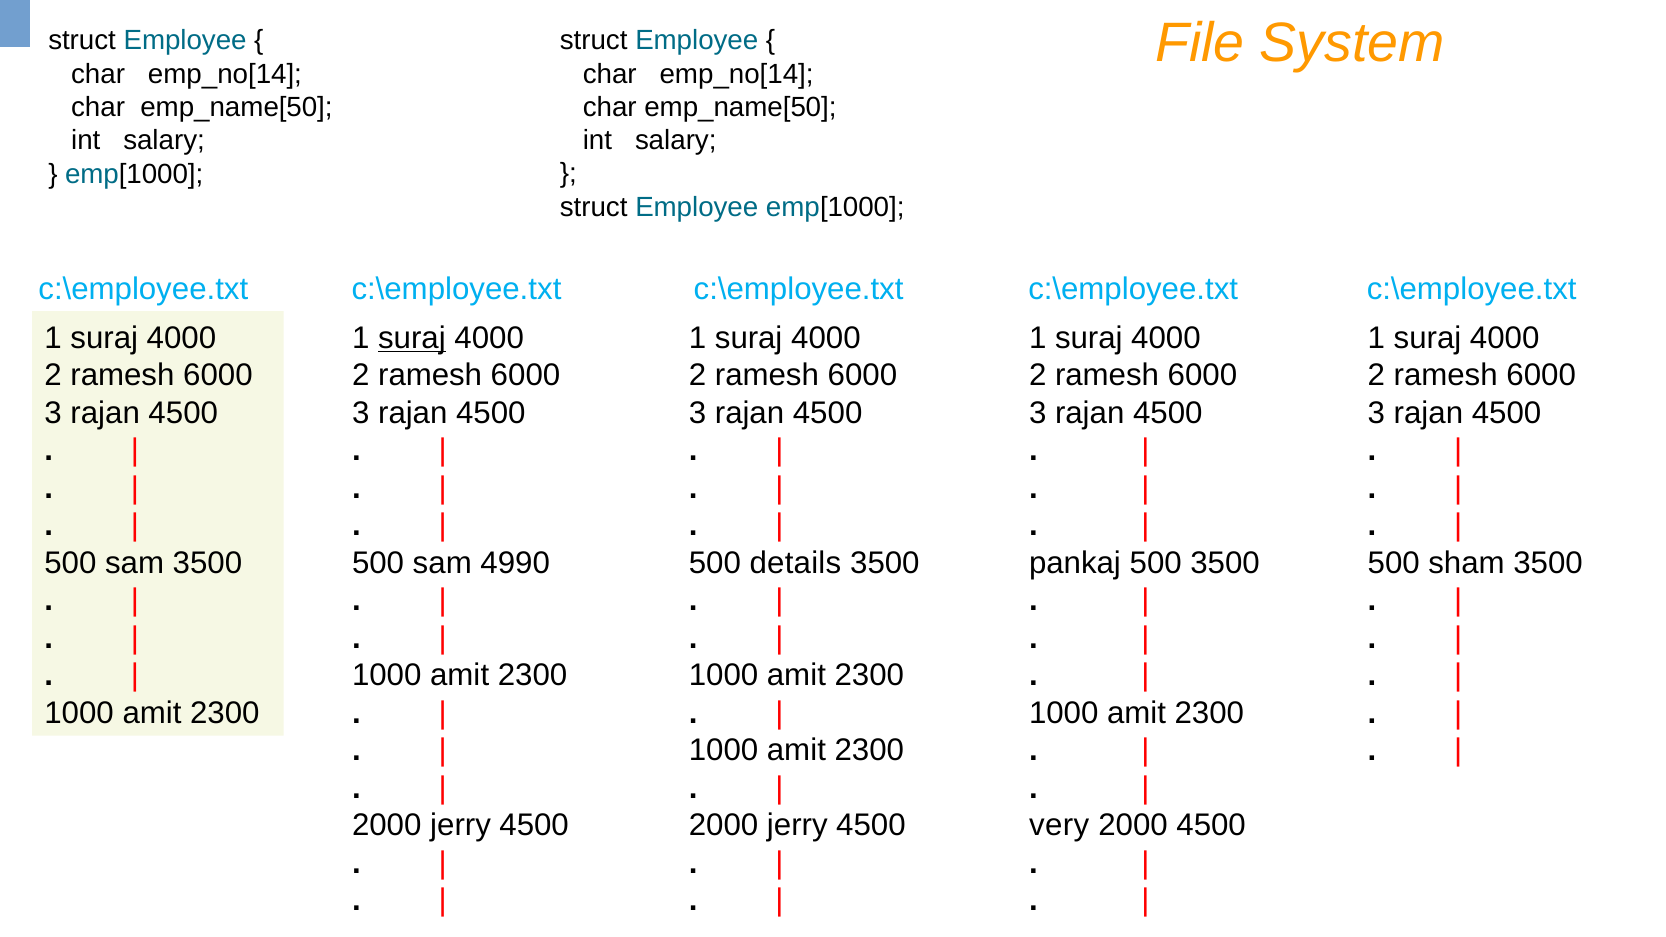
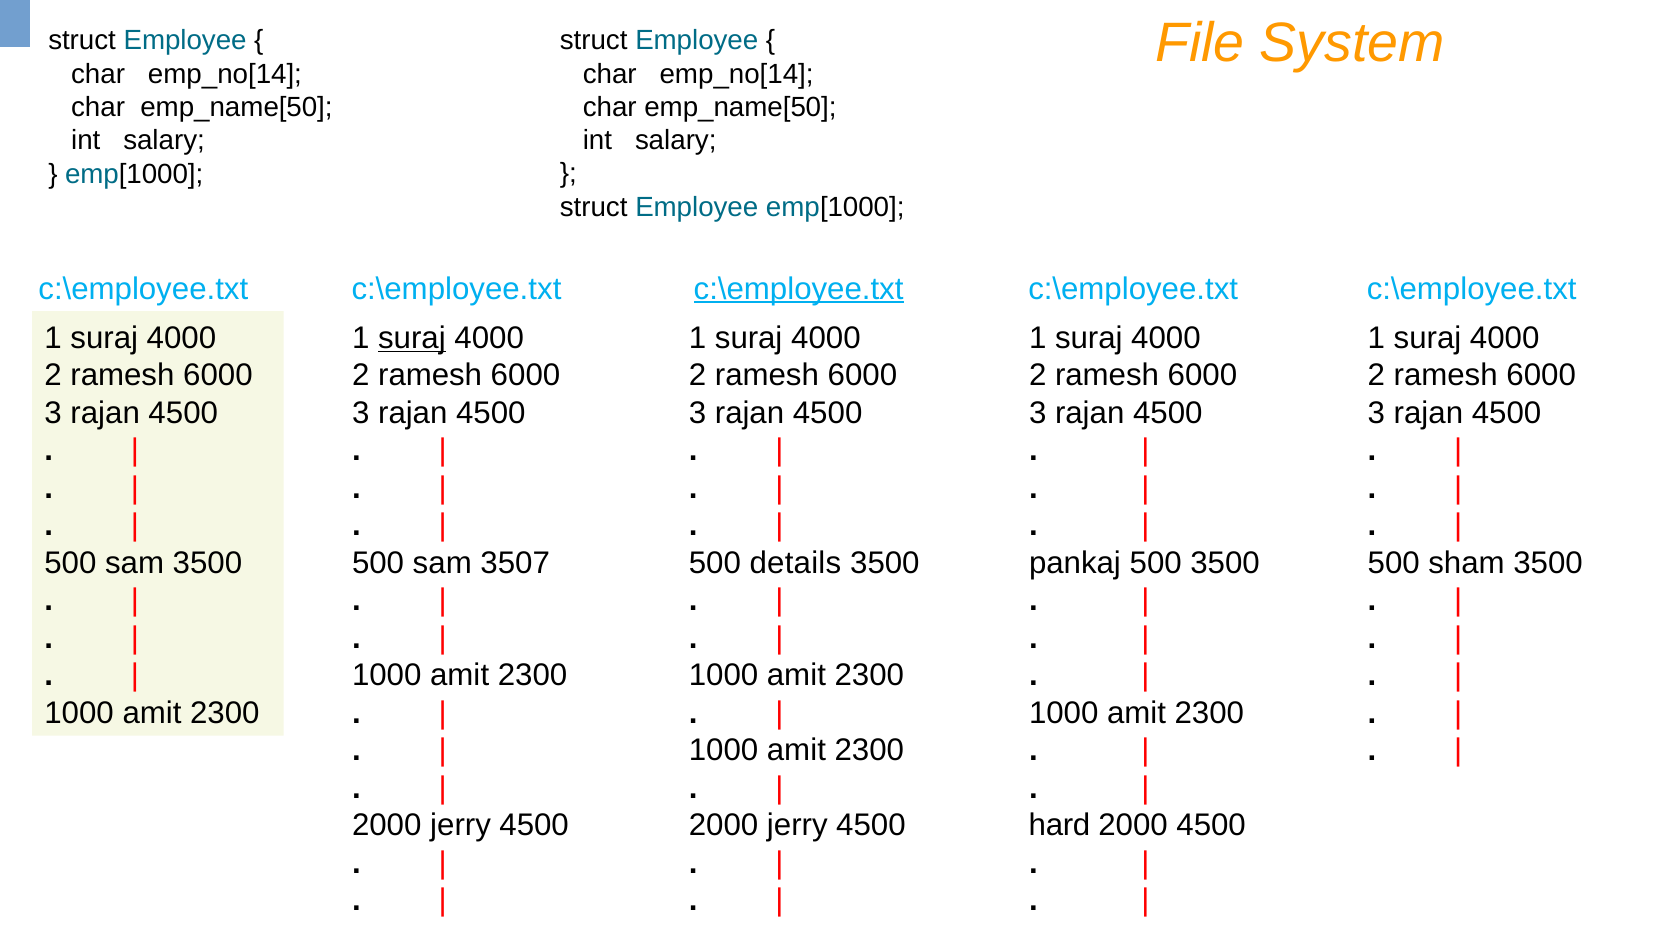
c:\employee.txt at (799, 289) underline: none -> present
4990: 4990 -> 3507
very: very -> hard
